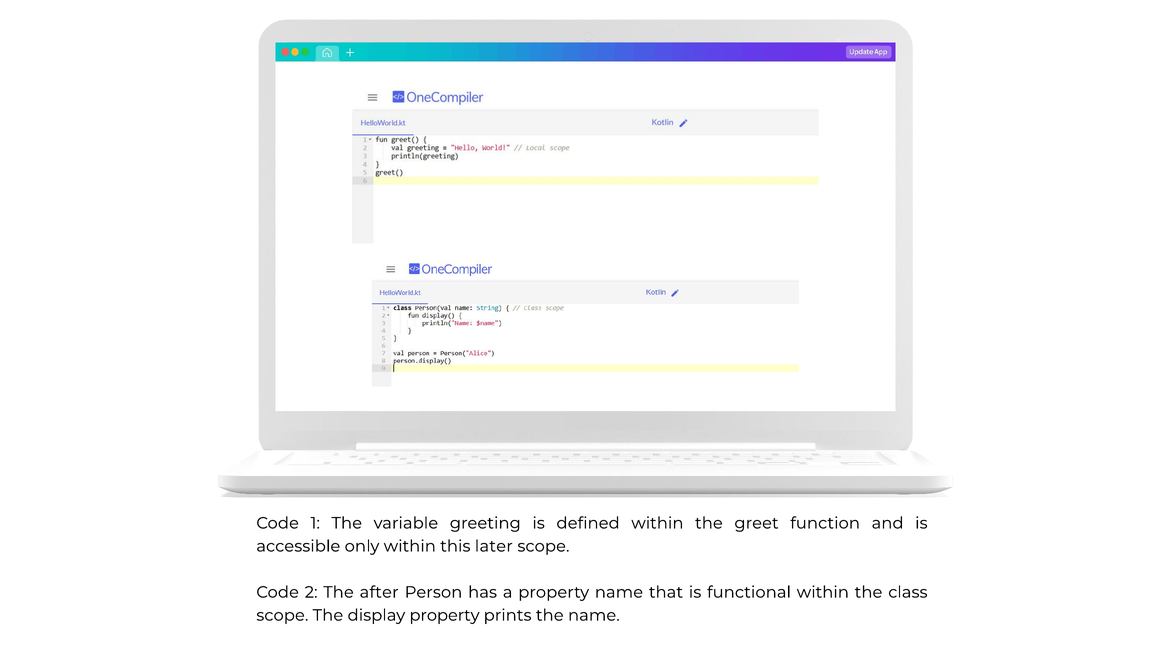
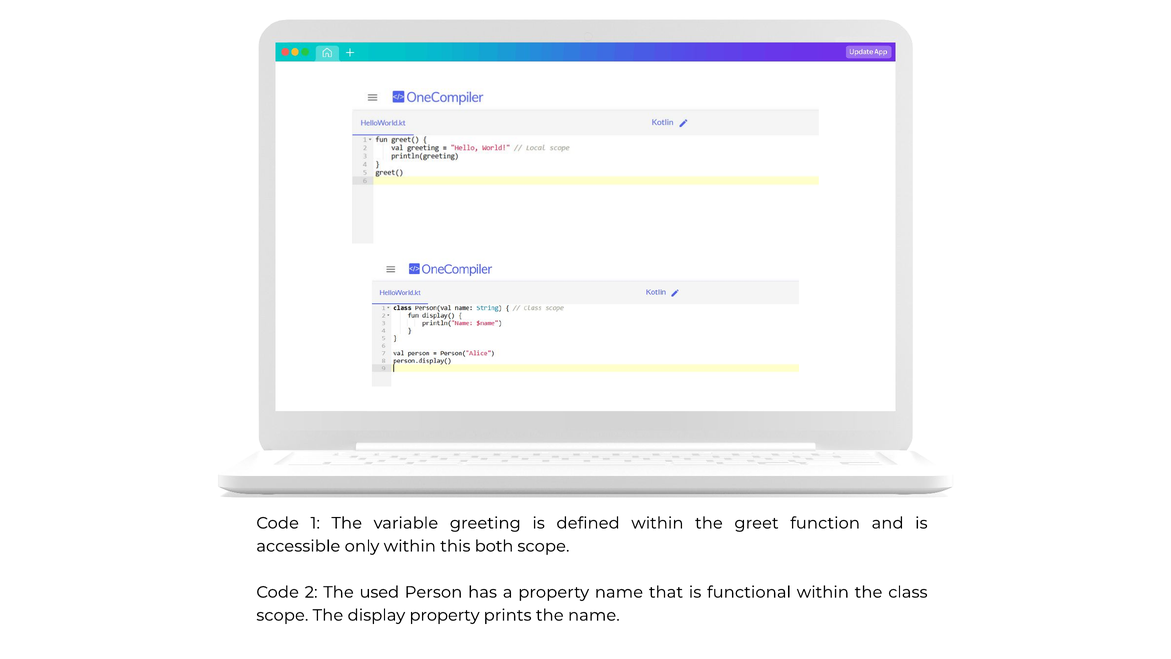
later: later -> both
after: after -> used
